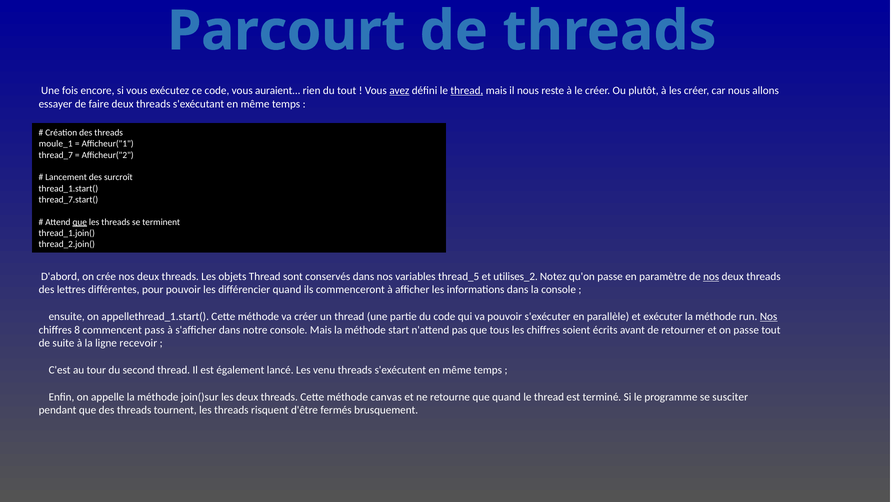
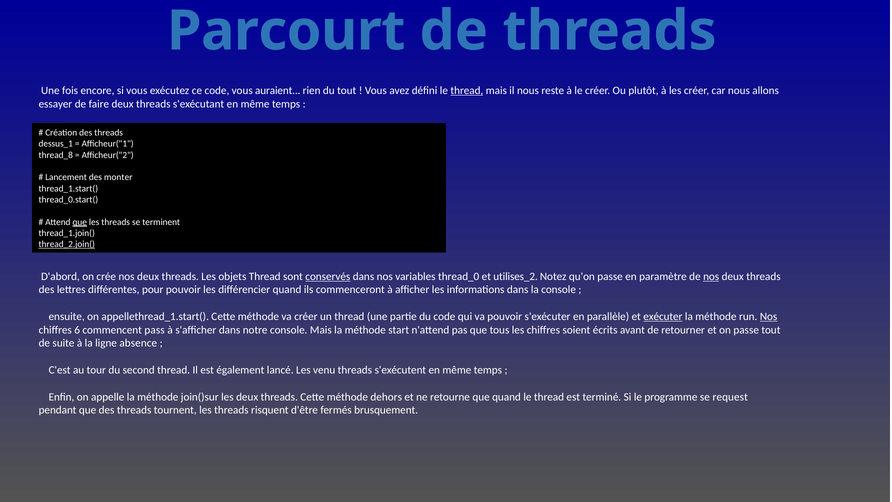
avez underline: present -> none
moule_1: moule_1 -> dessus_1
thread_7: thread_7 -> thread_8
surcroît: surcroît -> monter
thread_7.start(: thread_7.start( -> thread_0.start(
thread_2.join( underline: none -> present
conservés underline: none -> present
thread_5: thread_5 -> thread_0
exécuter underline: none -> present
8: 8 -> 6
recevoir: recevoir -> absence
canvas: canvas -> dehors
susciter: susciter -> request
